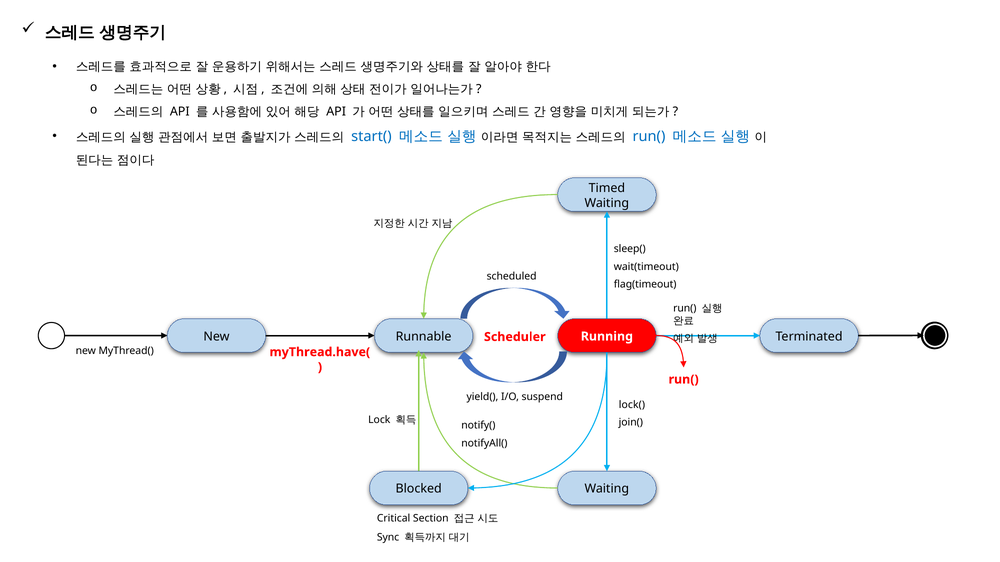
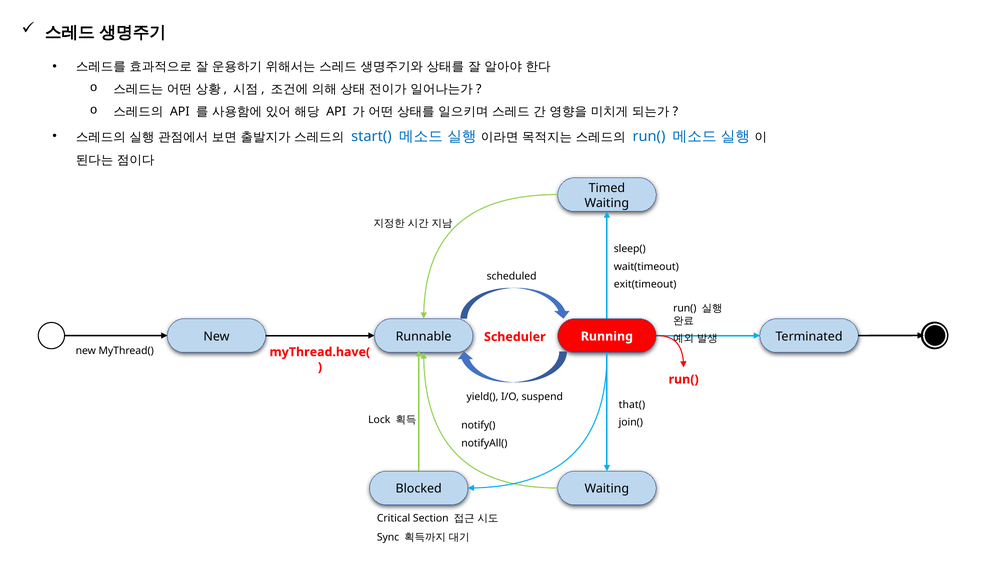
flag(timeout: flag(timeout -> exit(timeout
lock(: lock( -> that(
